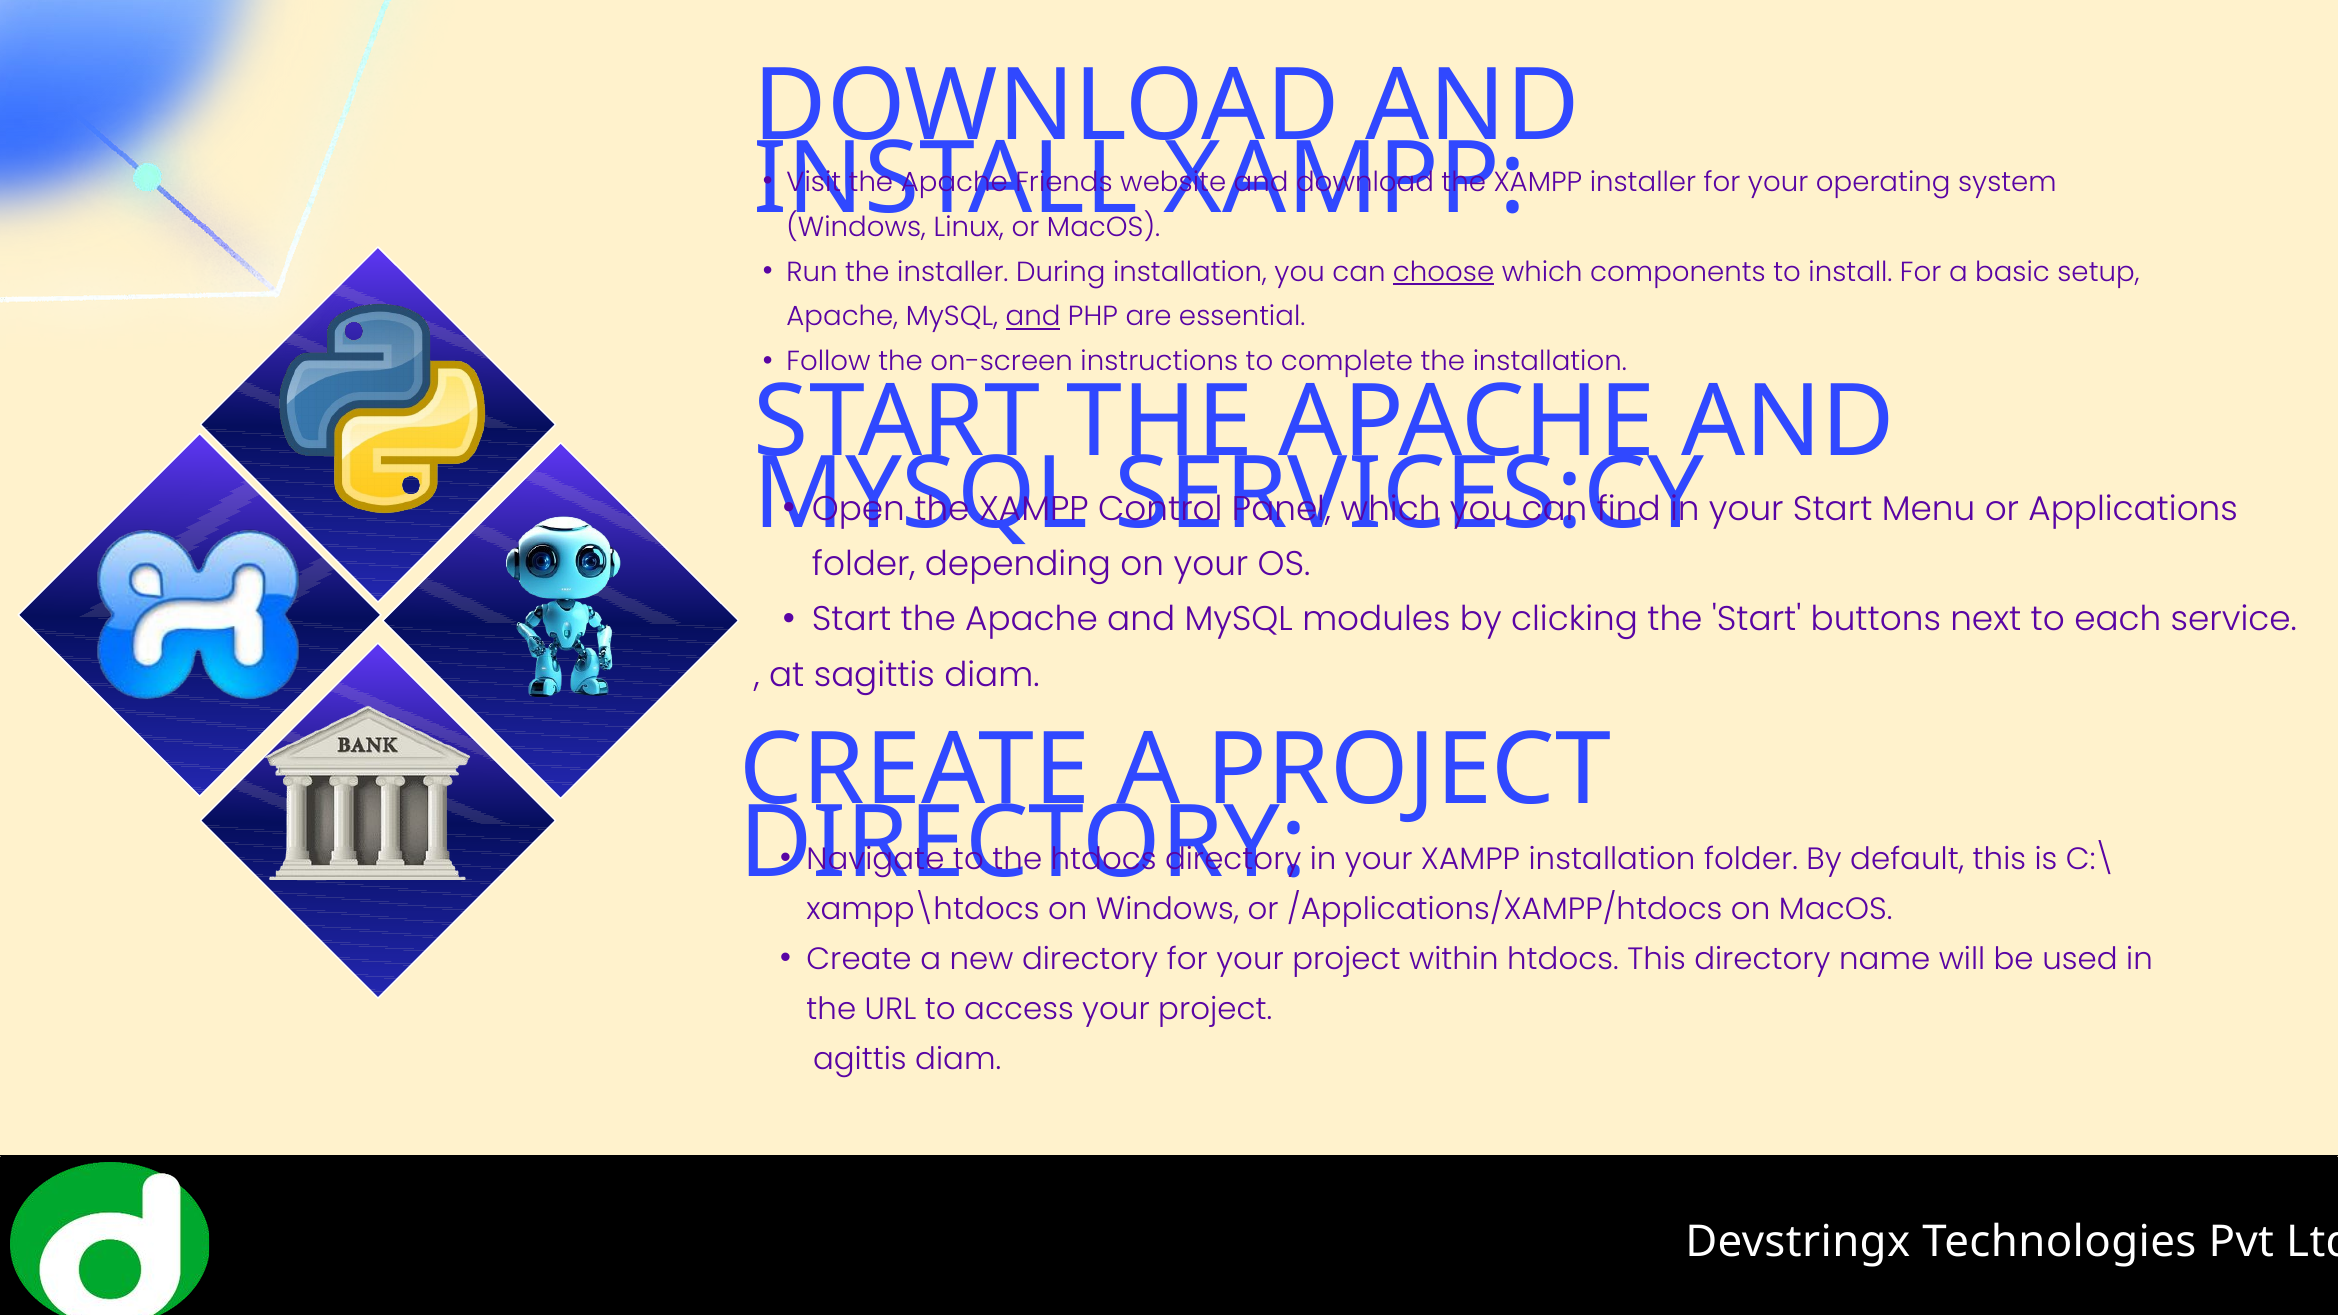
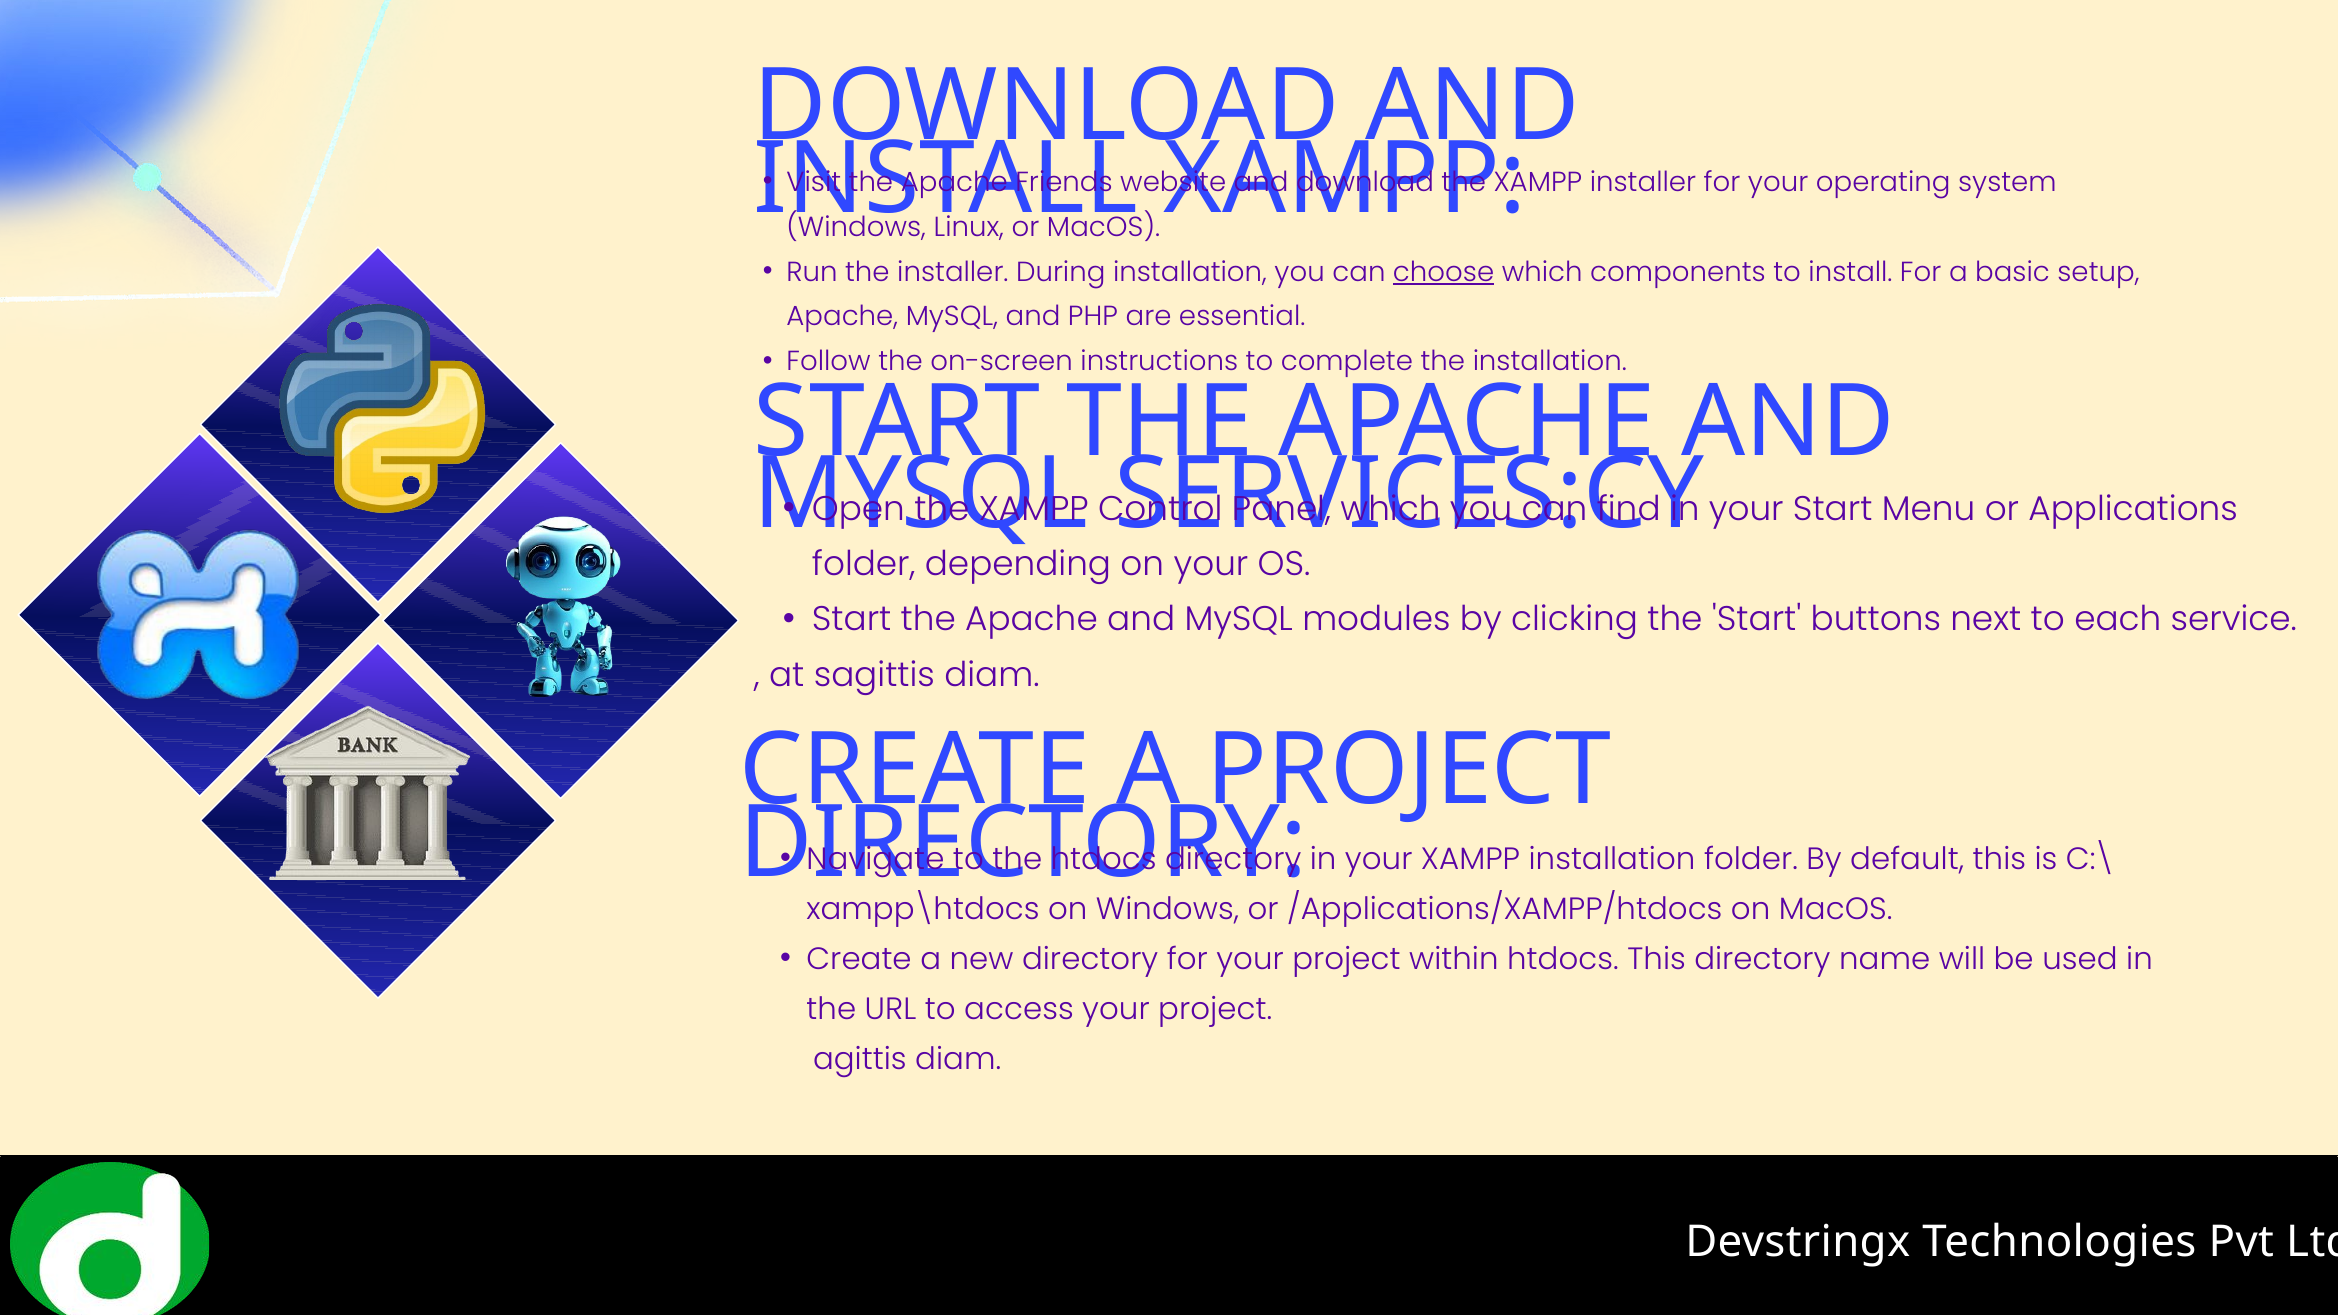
and at (1033, 317) underline: present -> none
